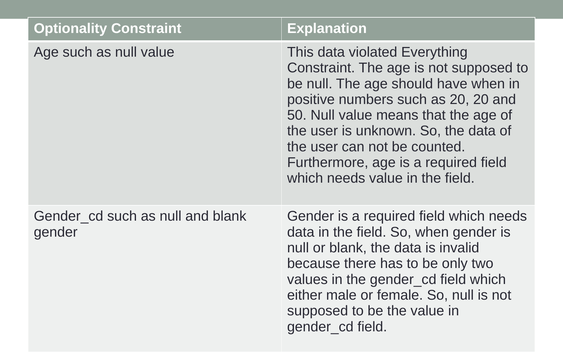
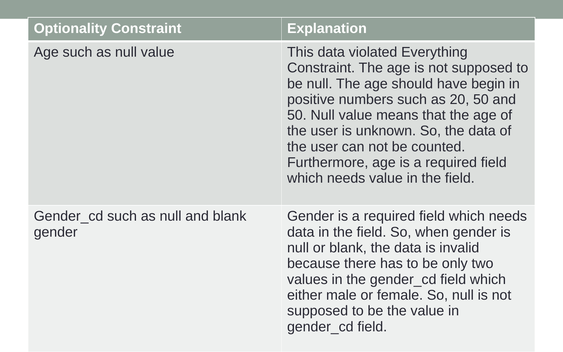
have when: when -> begin
20 20: 20 -> 50
